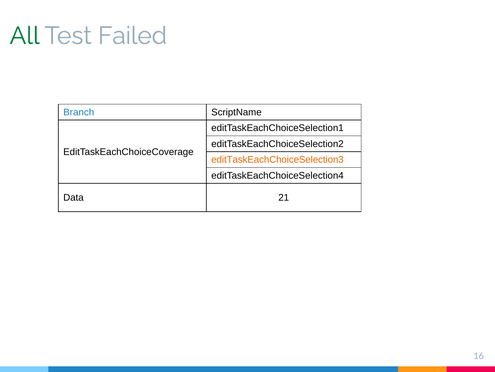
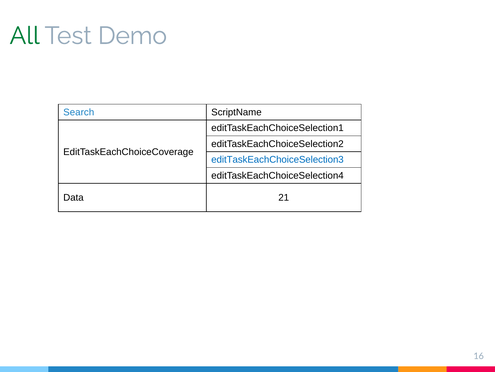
Failed: Failed -> Demo
Branch: Branch -> Search
editTaskEachChoiceSelection3 colour: orange -> blue
